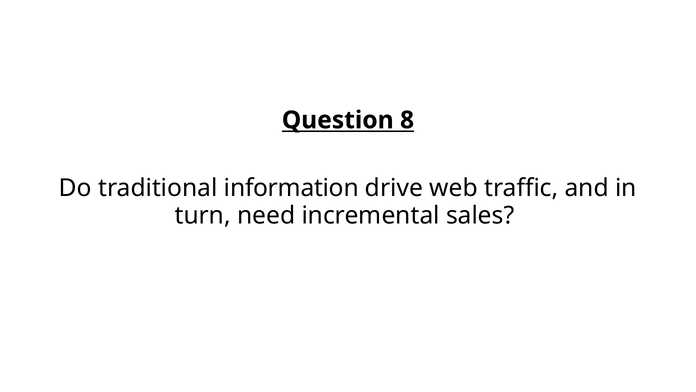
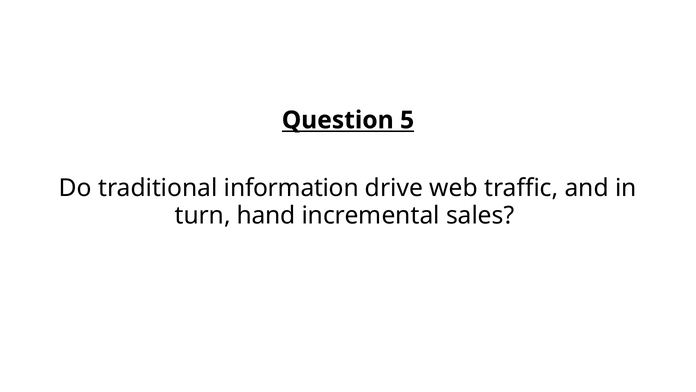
8: 8 -> 5
need: need -> hand
